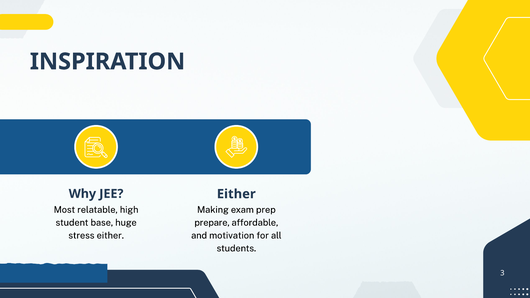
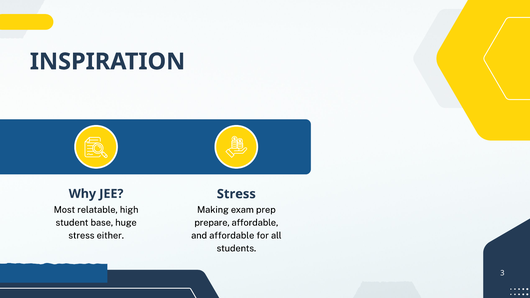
JEE Either: Either -> Stress
and motivation: motivation -> affordable
